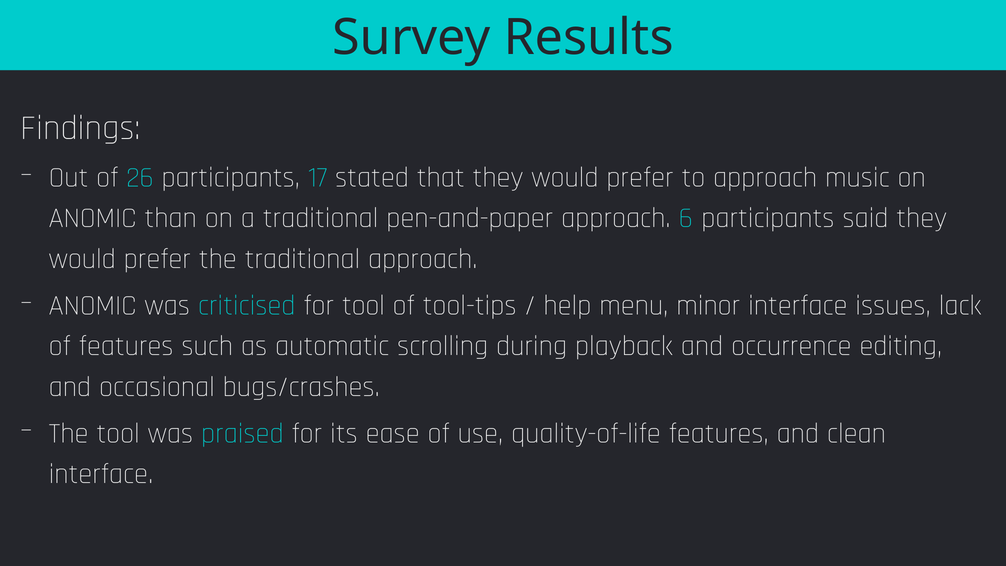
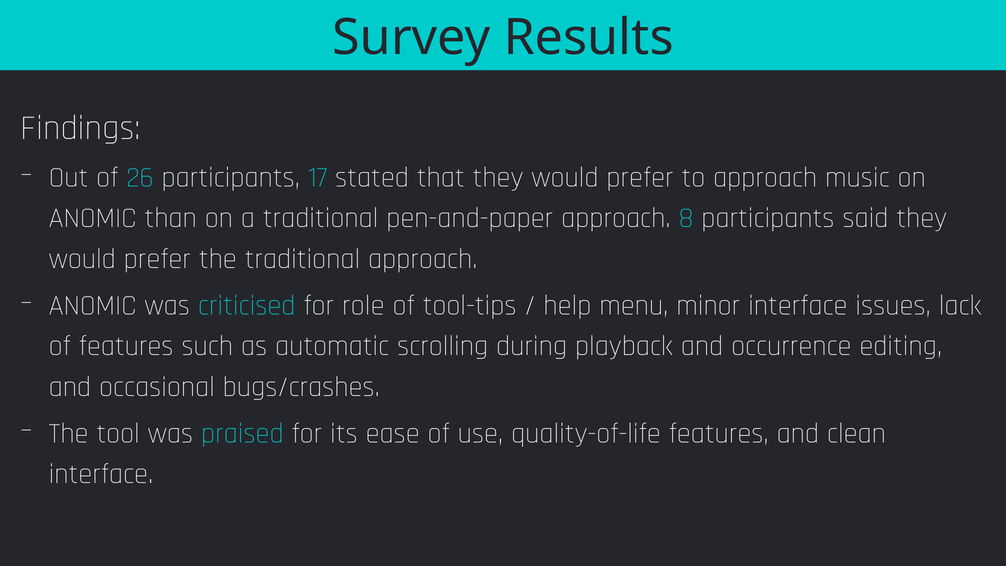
6: 6 -> 8
for tool: tool -> role
